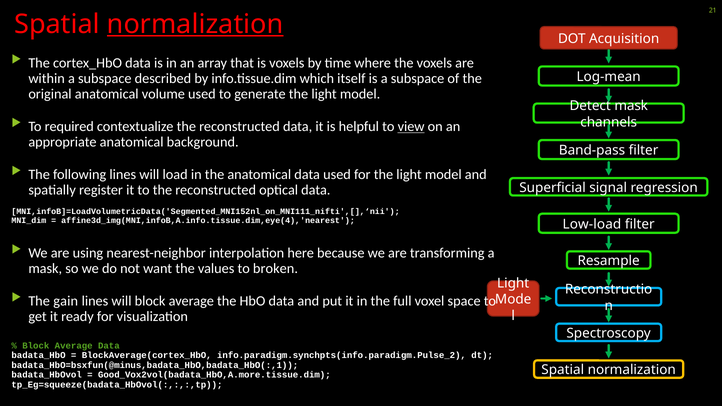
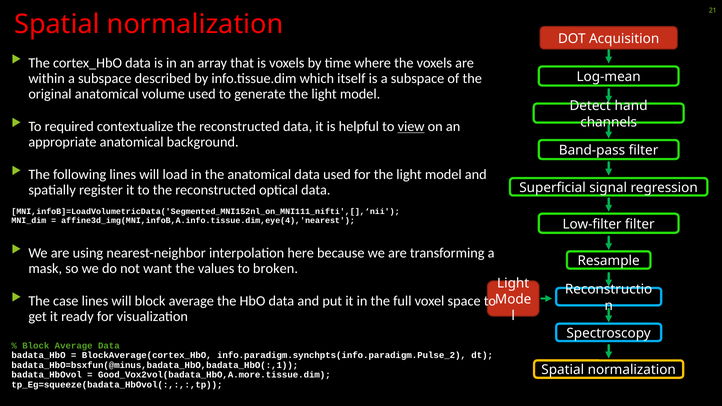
normalization at (195, 24) underline: present -> none
Detect mask: mask -> hand
Low-load: Low-load -> Low-filter
gain: gain -> case
